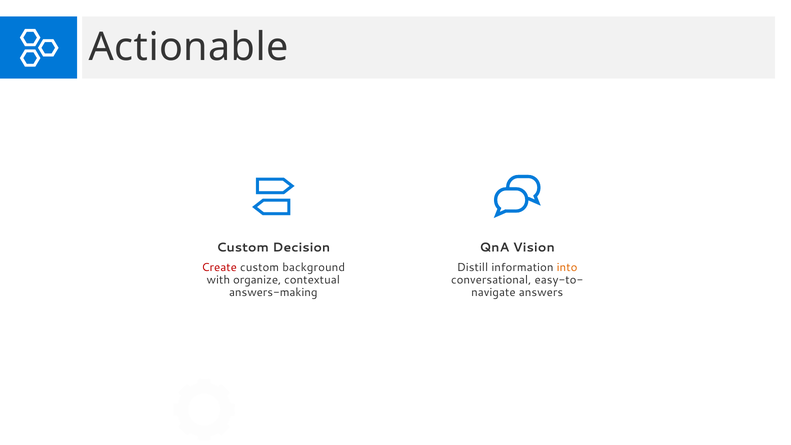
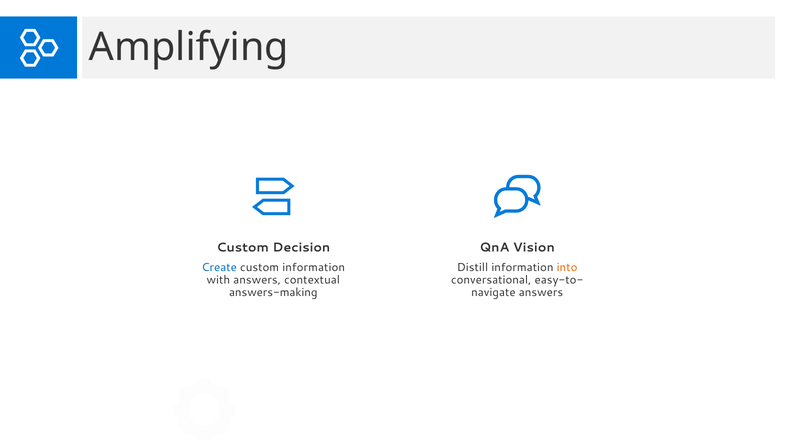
Actionable: Actionable -> Amplifying
Create colour: red -> blue
custom background: background -> information
with organize: organize -> answers
